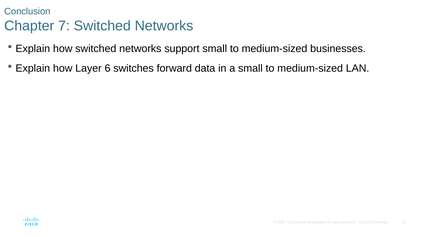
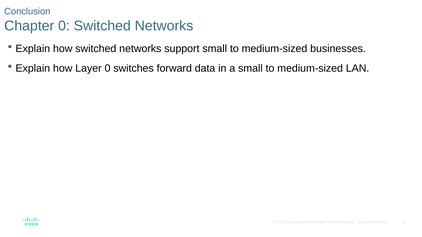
Chapter 7: 7 -> 0
Layer 6: 6 -> 0
